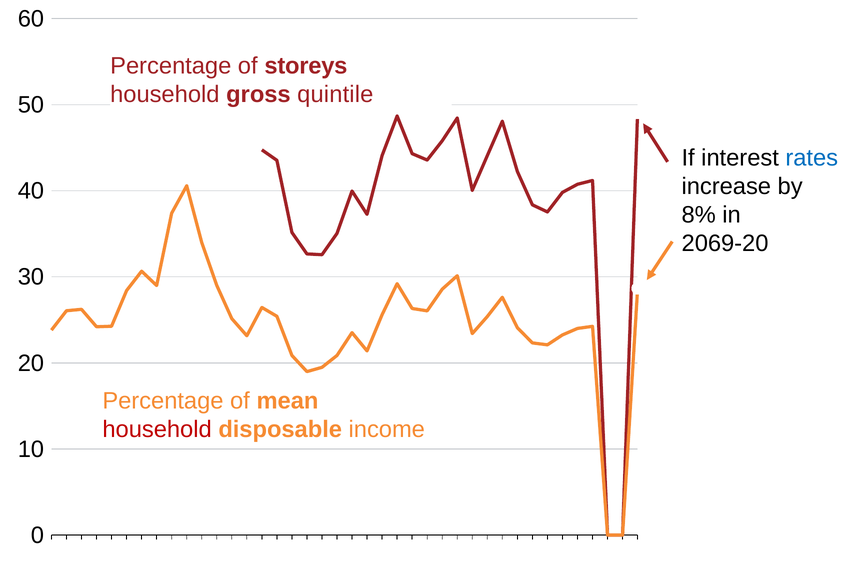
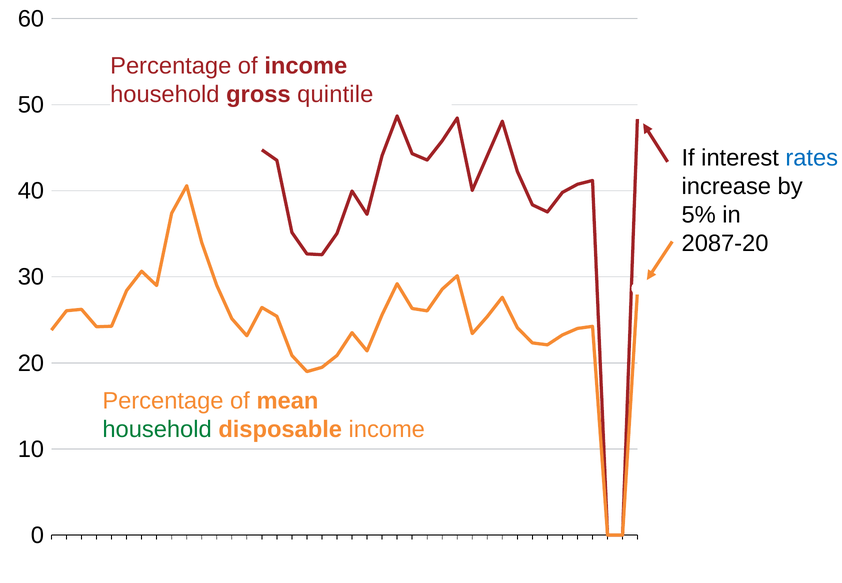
of storeys: storeys -> income
8%: 8% -> 5%
2069-20: 2069-20 -> 2087-20
household at (157, 429) colour: red -> green
